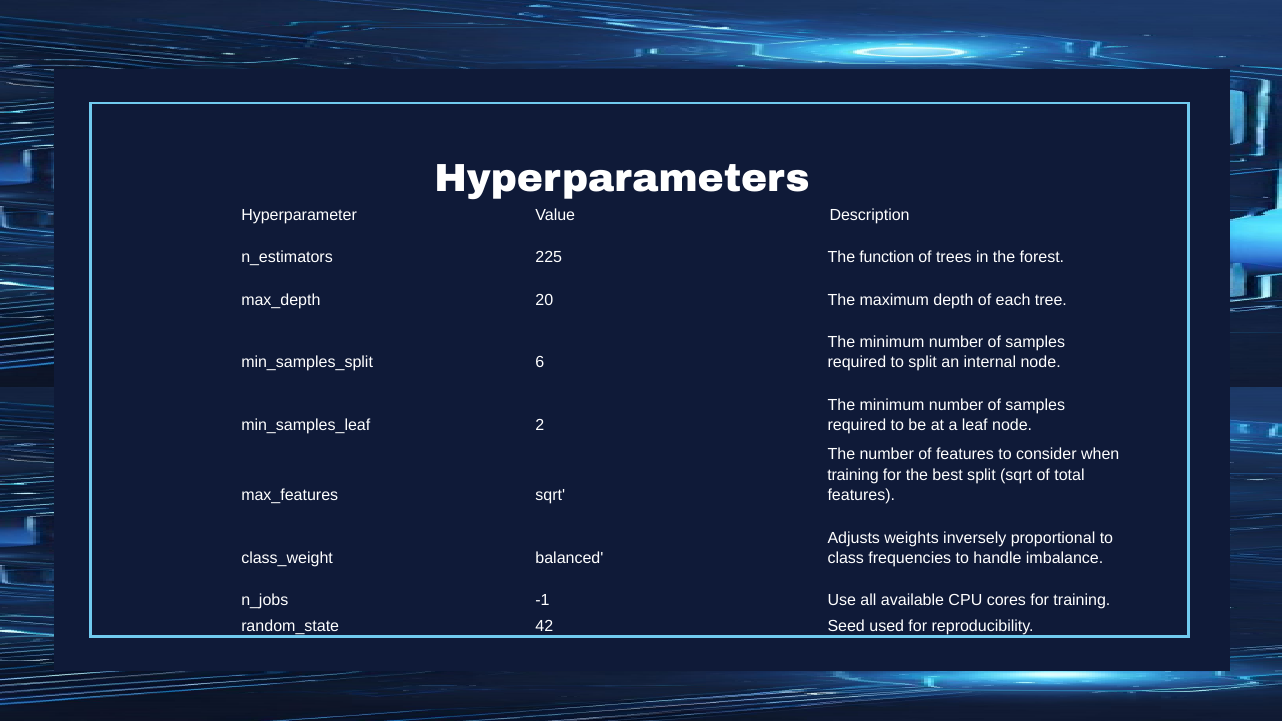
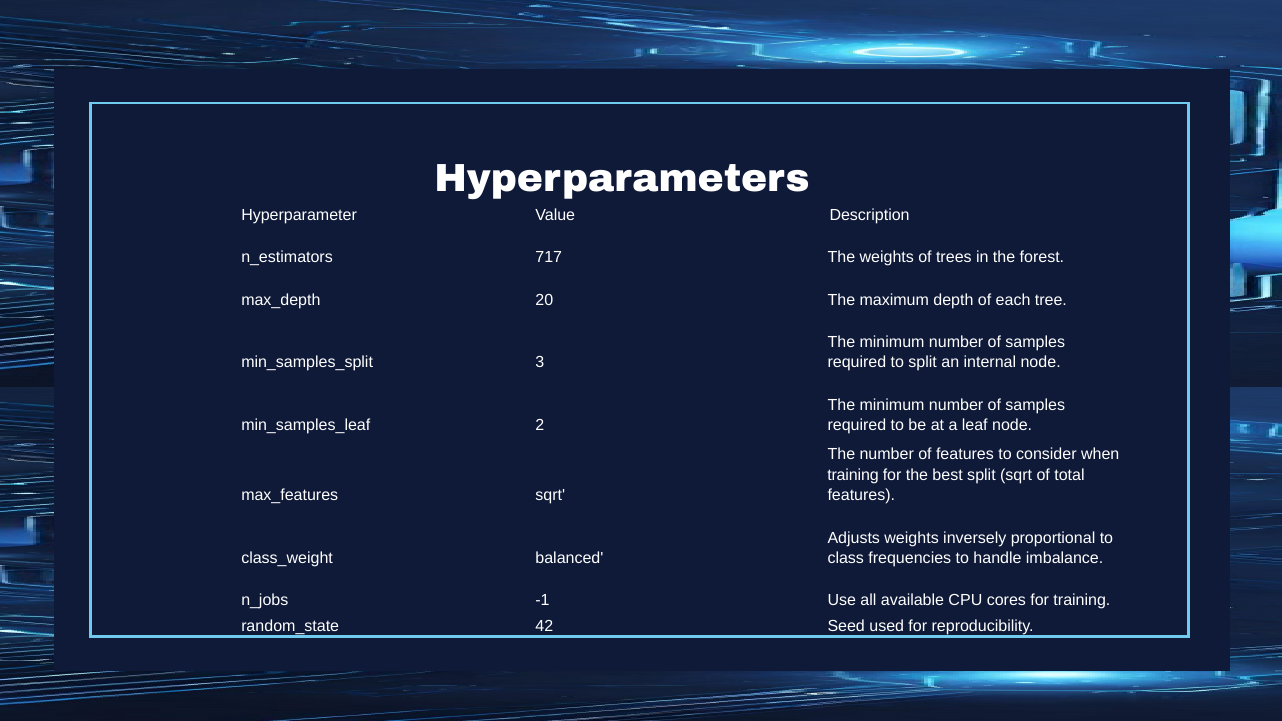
225: 225 -> 717
The function: function -> weights
6: 6 -> 3
